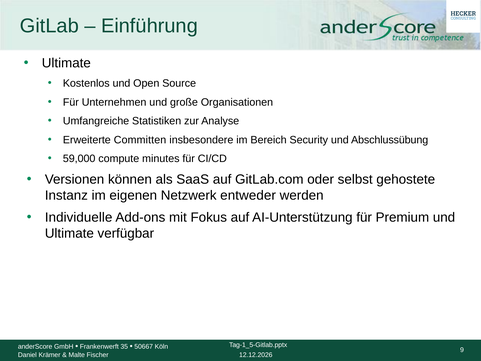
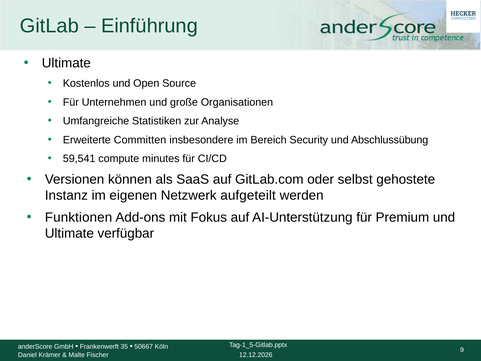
59,000: 59,000 -> 59,541
entweder: entweder -> aufgeteilt
Individuelle: Individuelle -> Funktionen
